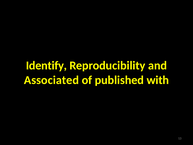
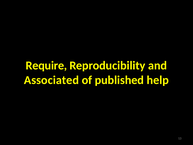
Identify: Identify -> Require
with: with -> help
